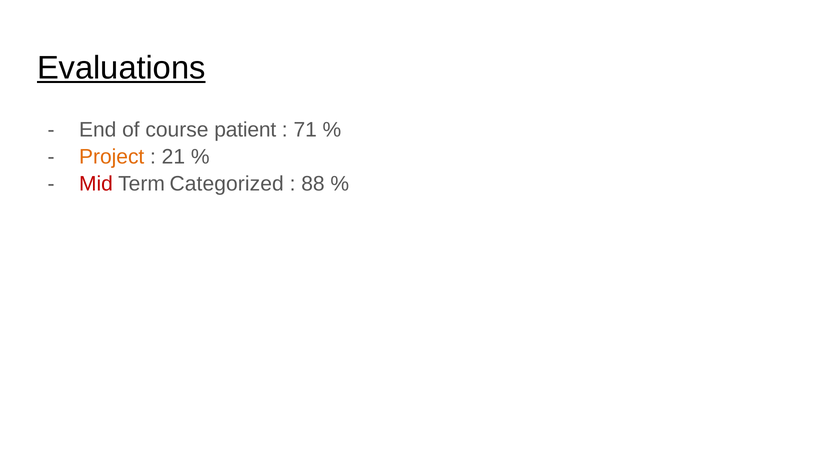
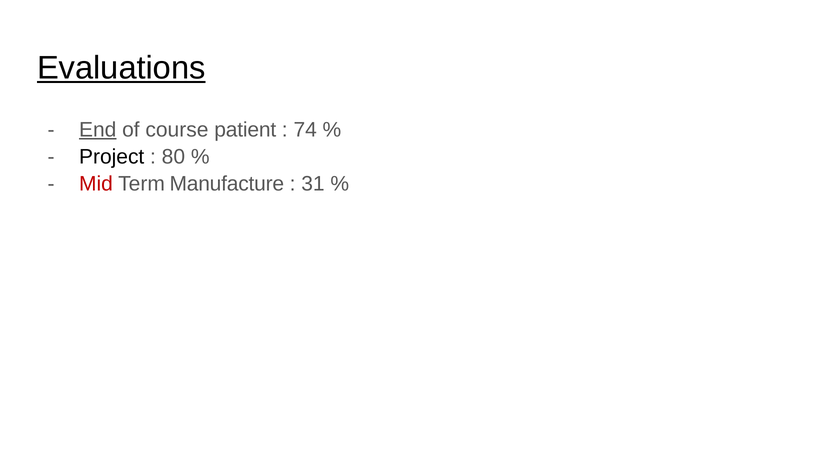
End underline: none -> present
71: 71 -> 74
Project colour: orange -> black
21: 21 -> 80
Categorized: Categorized -> Manufacture
88: 88 -> 31
